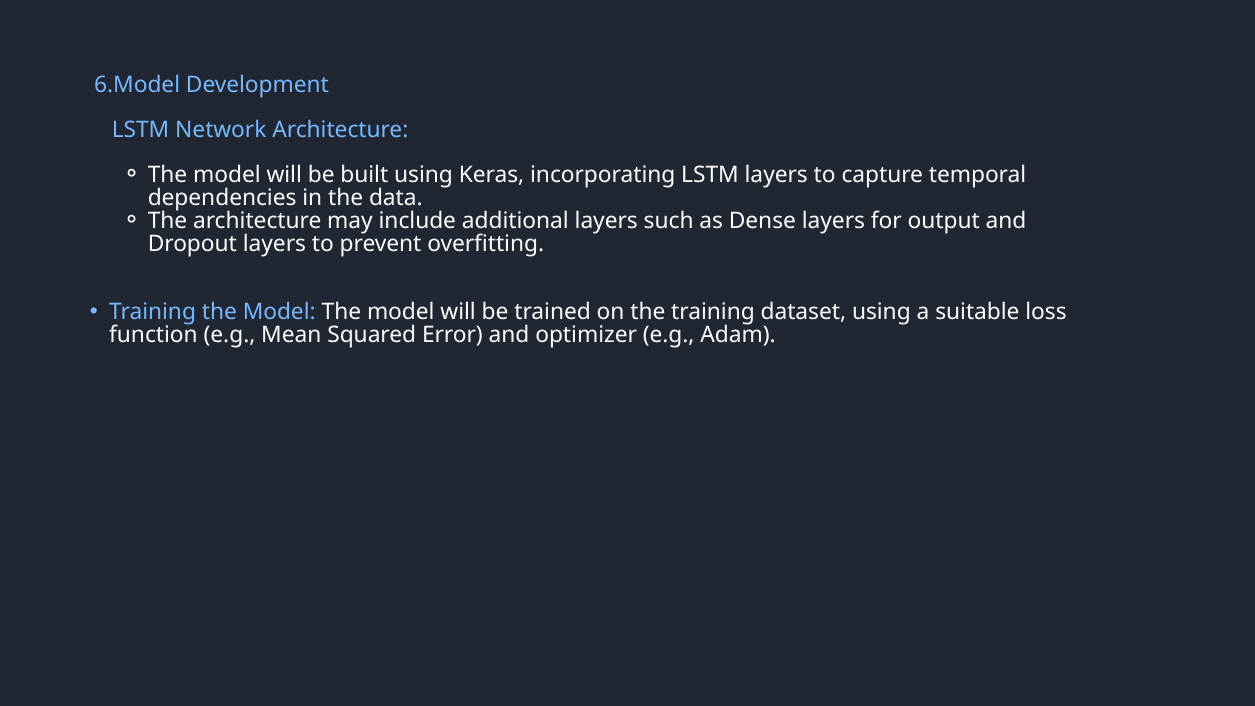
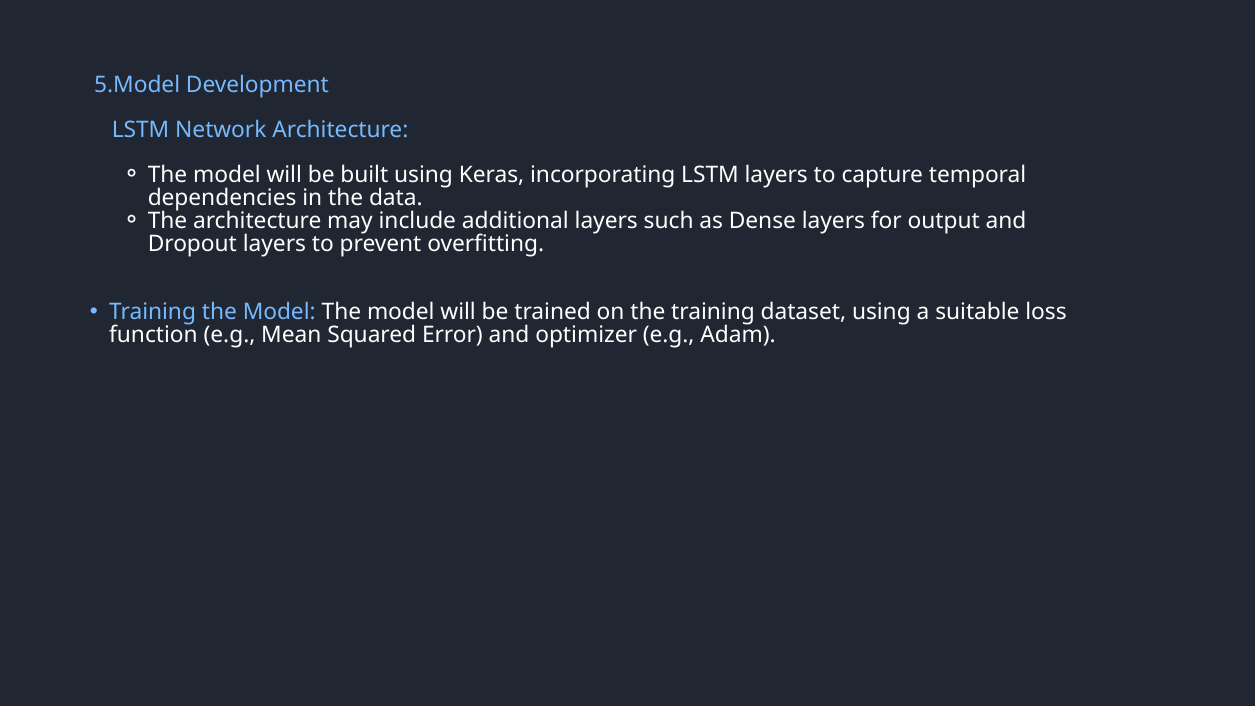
6.Model: 6.Model -> 5.Model
